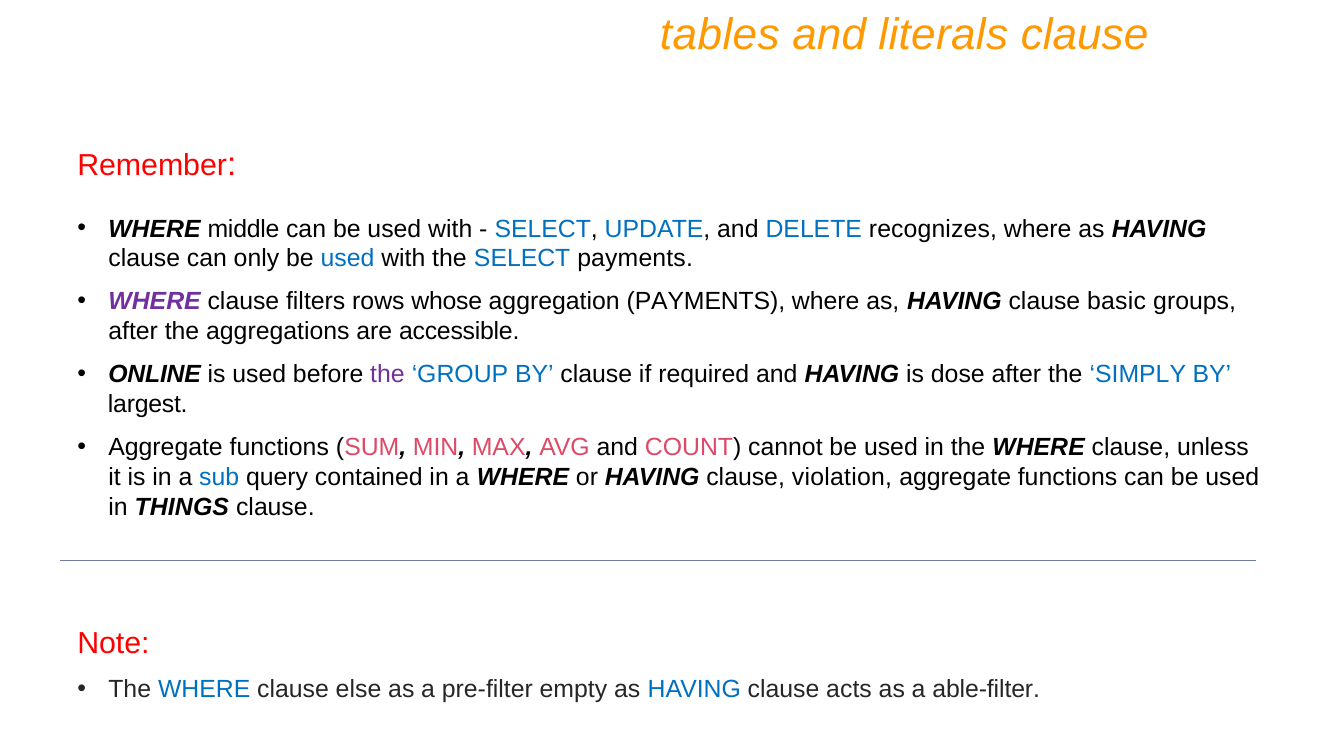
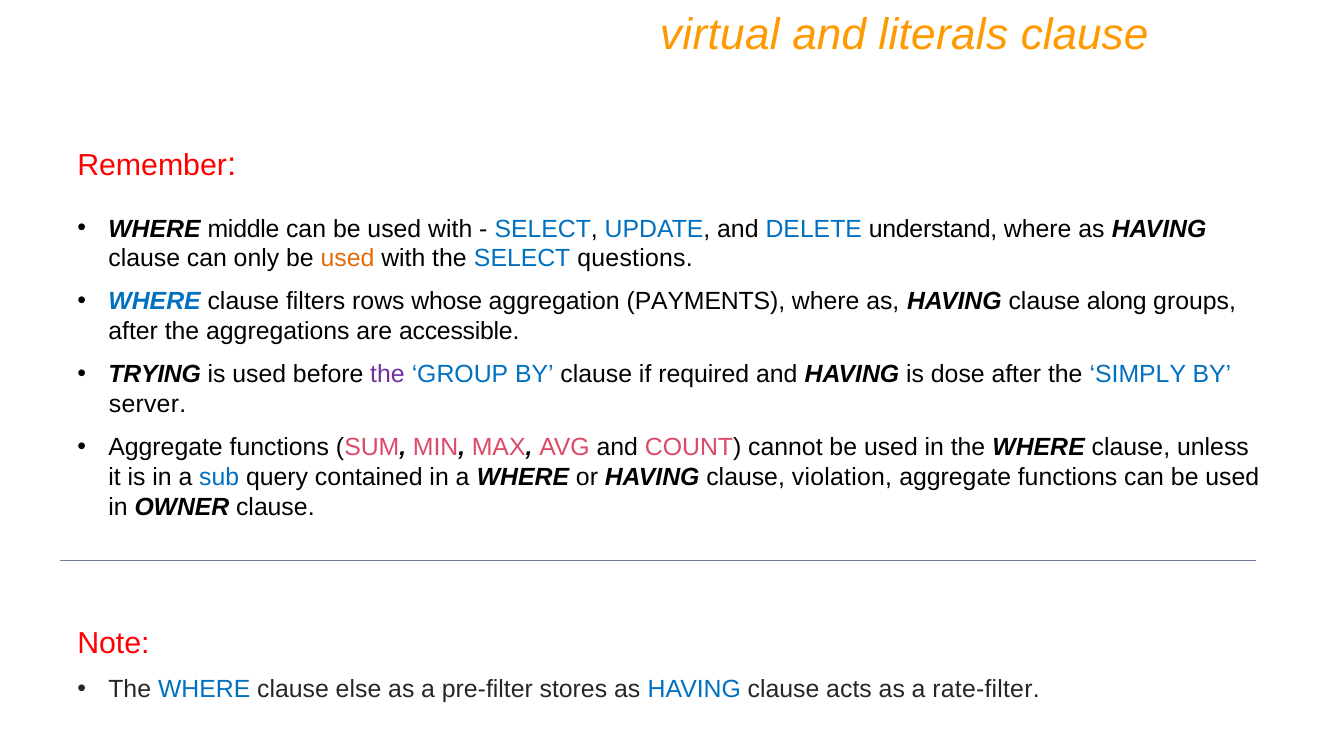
tables: tables -> virtual
recognizes: recognizes -> understand
used at (348, 259) colour: blue -> orange
SELECT payments: payments -> questions
WHERE at (155, 302) colour: purple -> blue
basic: basic -> along
ONLINE: ONLINE -> TRYING
largest: largest -> server
THINGS: THINGS -> OWNER
empty: empty -> stores
able-filter: able-filter -> rate-filter
